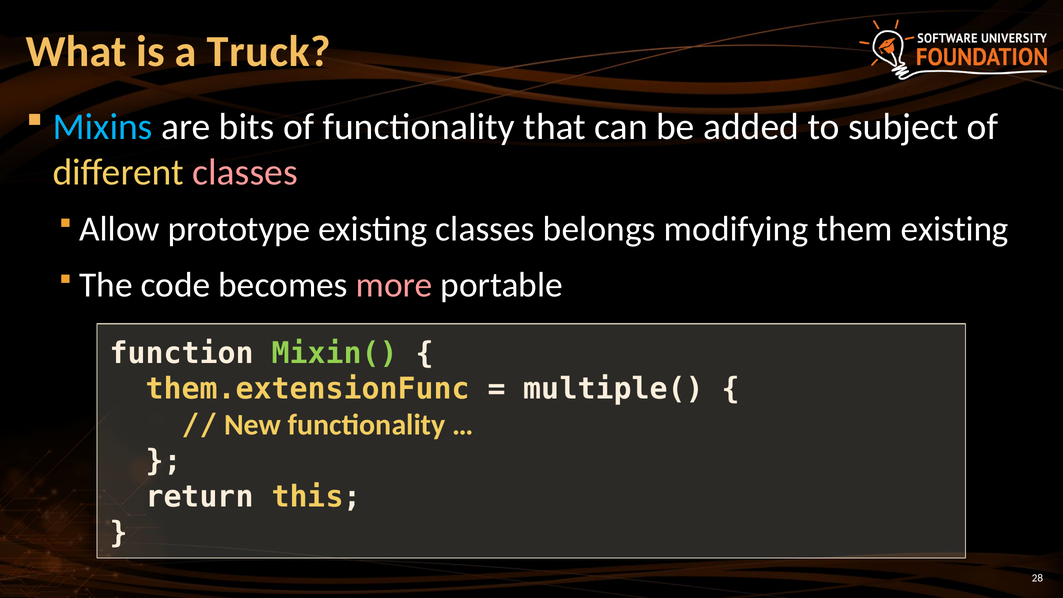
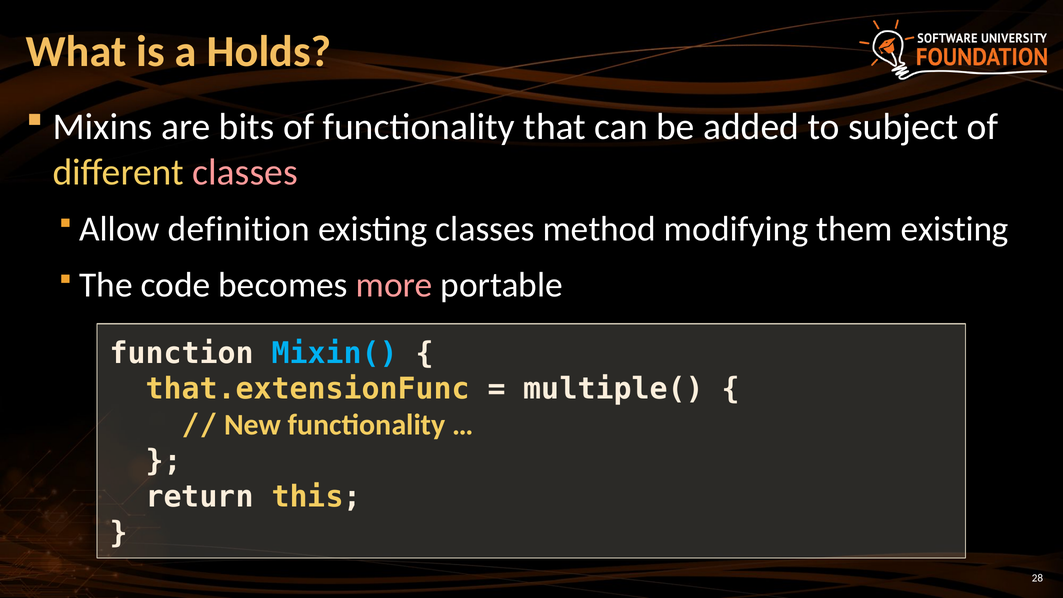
Truck: Truck -> Holds
Mixins colour: light blue -> white
prototype: prototype -> definition
belongs: belongs -> method
Mixin( colour: light green -> light blue
them.extensionFunc: them.extensionFunc -> that.extensionFunc
